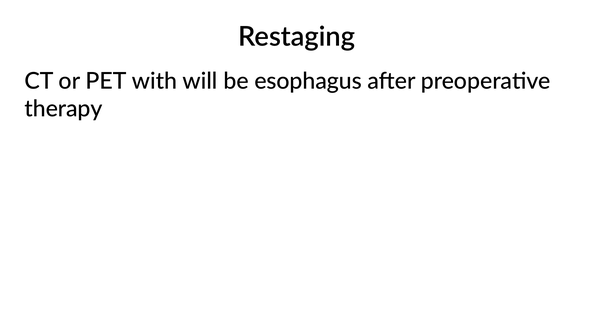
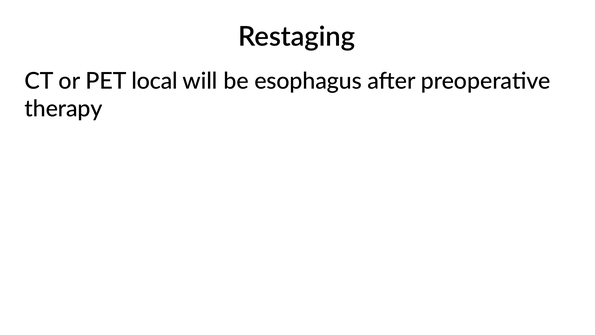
with: with -> local
